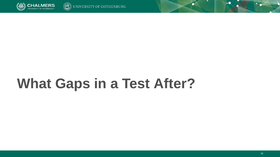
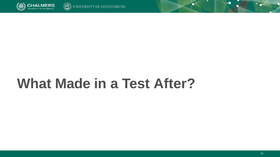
Gaps: Gaps -> Made
